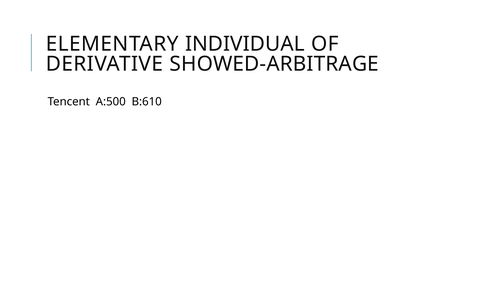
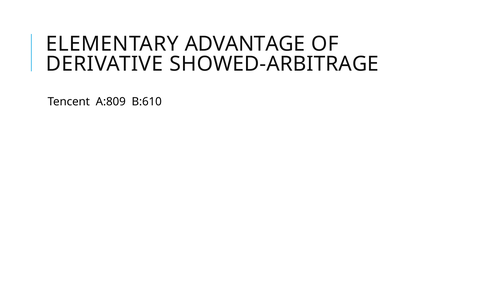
INDIVIDUAL: INDIVIDUAL -> ADVANTAGE
A:500: A:500 -> A:809
